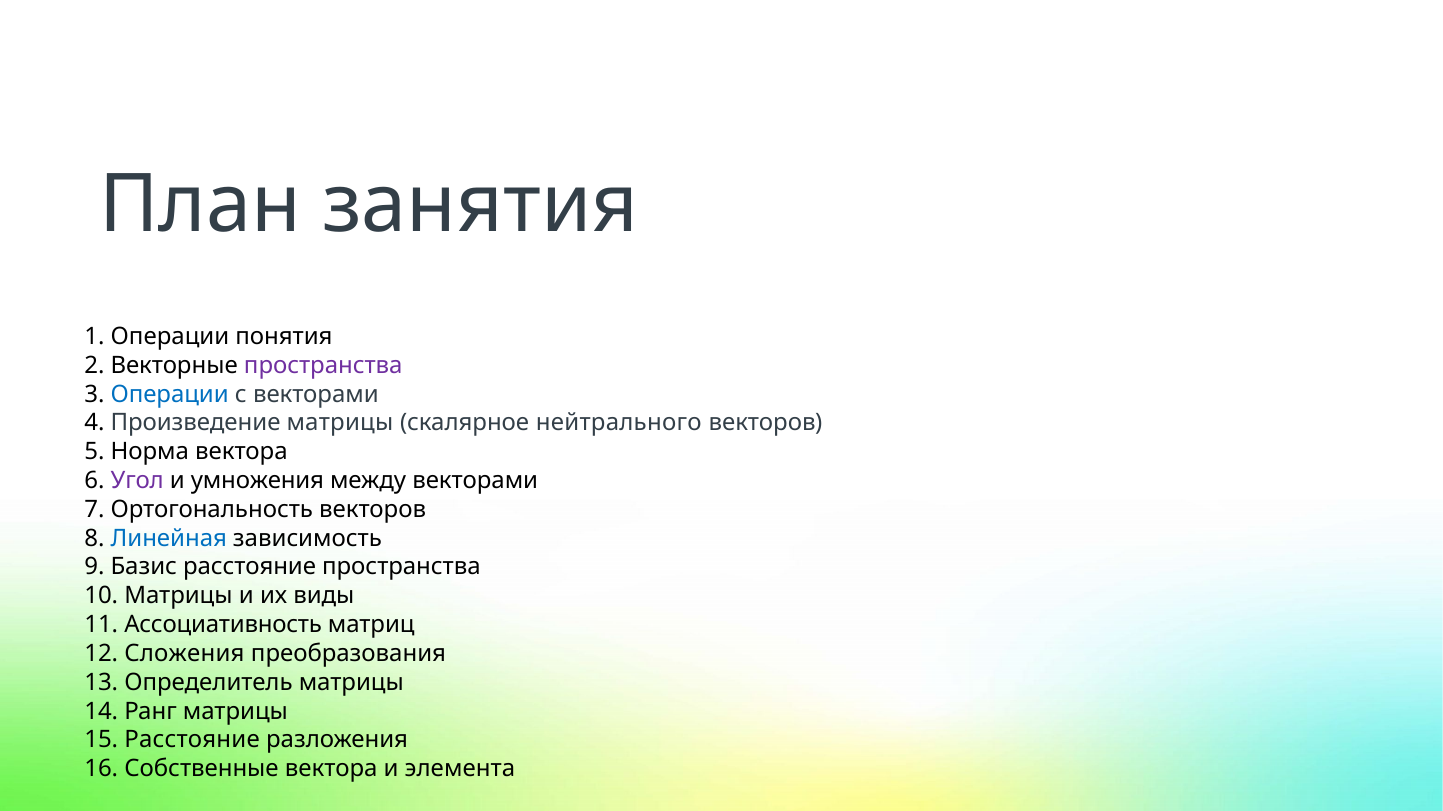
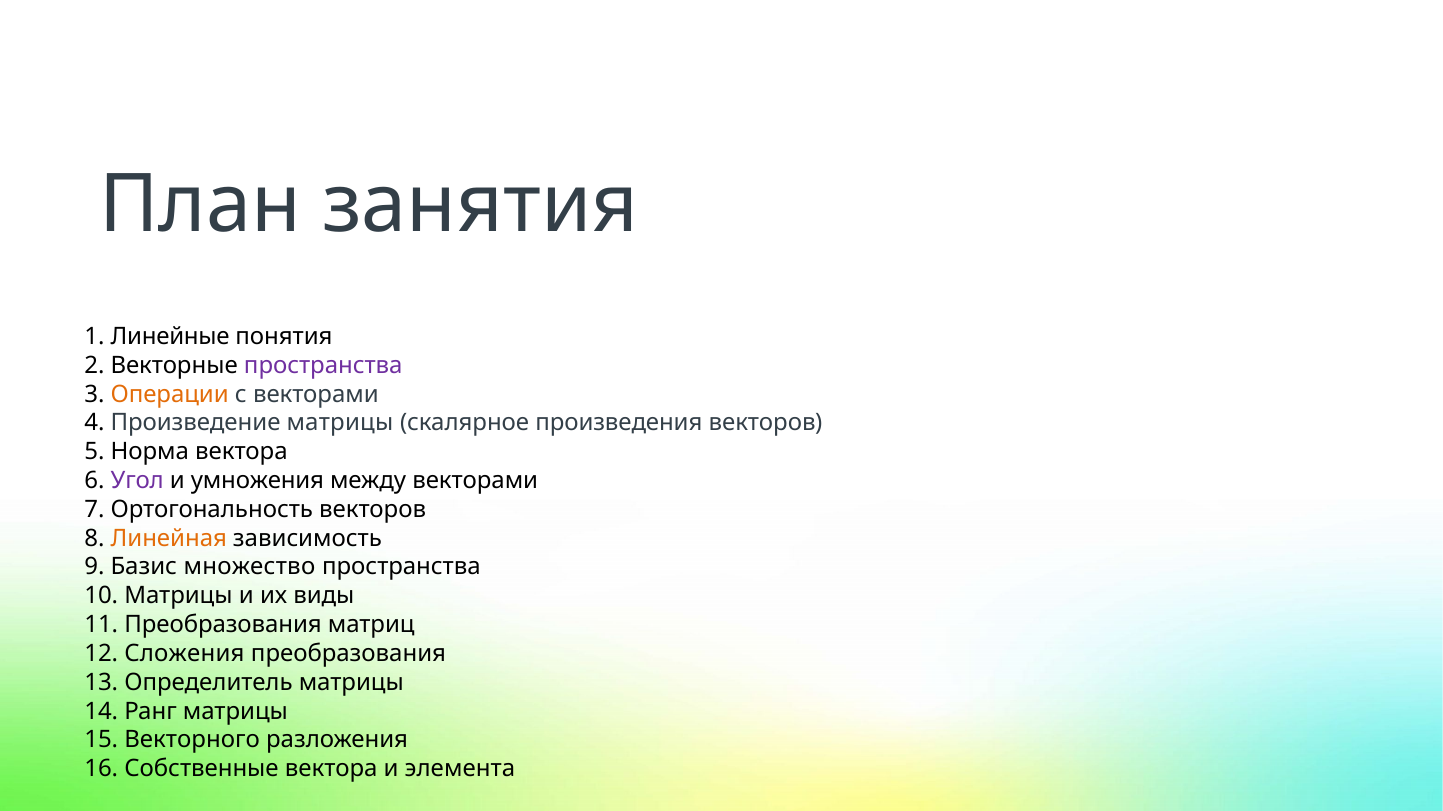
1 Операции: Операции -> Линейные
Операции at (170, 394) colour: blue -> orange
нейтрального: нейтрального -> произведения
Линейная colour: blue -> orange
Базис расстояние: расстояние -> множество
11 Ассоциативность: Ассоциативность -> Преобразования
15 Расстояние: Расстояние -> Векторного
